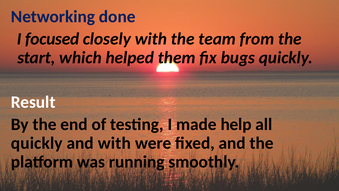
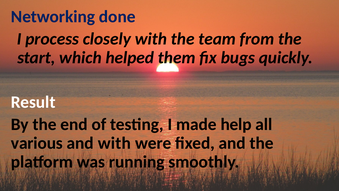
focused: focused -> process
quickly at (37, 143): quickly -> various
